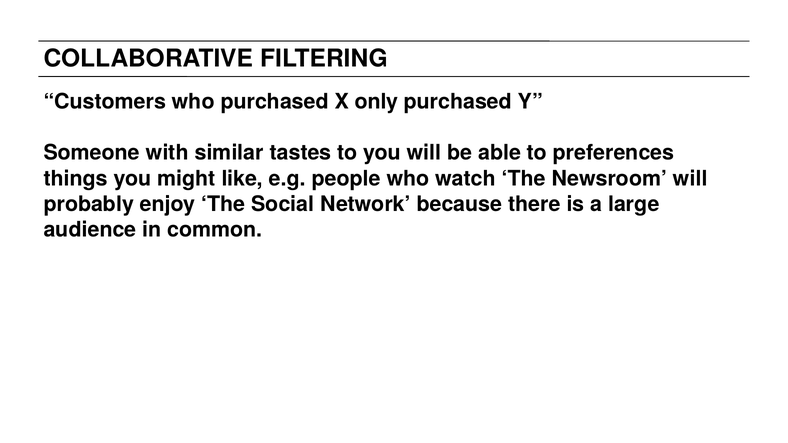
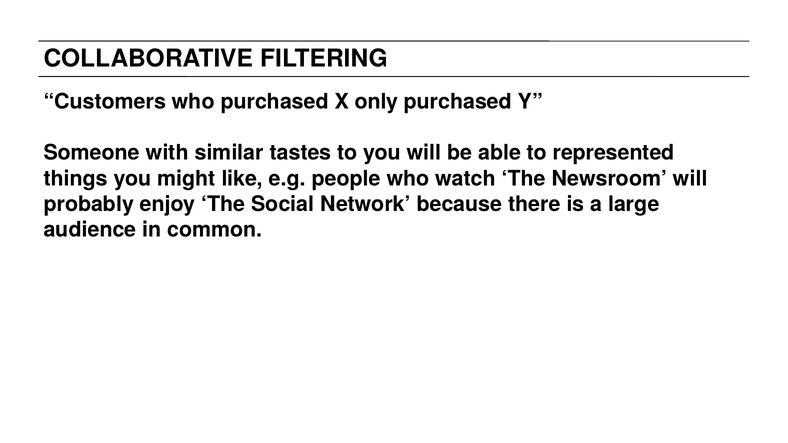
preferences: preferences -> represented
